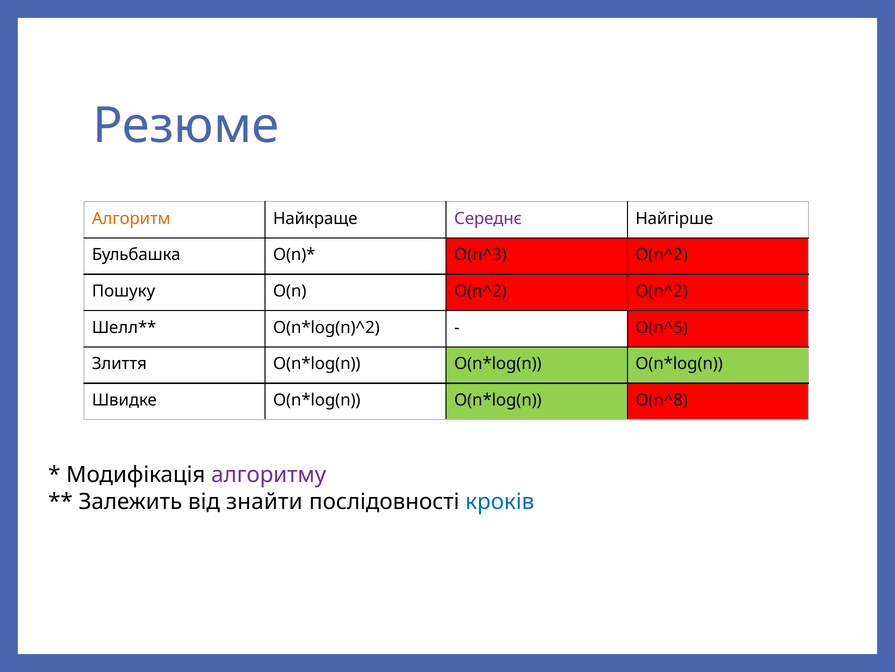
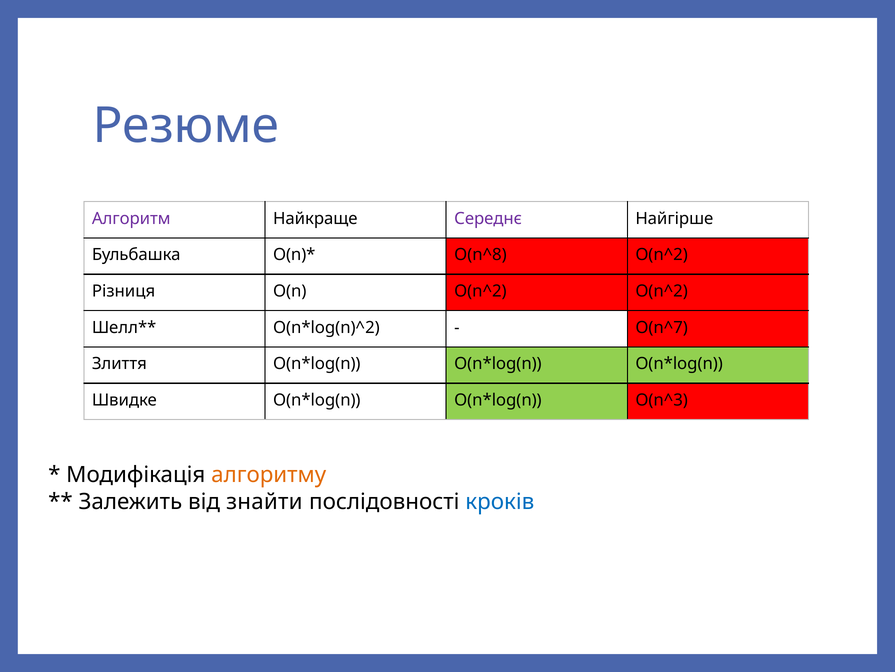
Алгоритм colour: orange -> purple
O(n^3: O(n^3 -> O(n^8
Пошуку: Пошуку -> Різниця
O(n^5: O(n^5 -> O(n^7
O(n^8: O(n^8 -> O(n^3
алгоритму colour: purple -> orange
